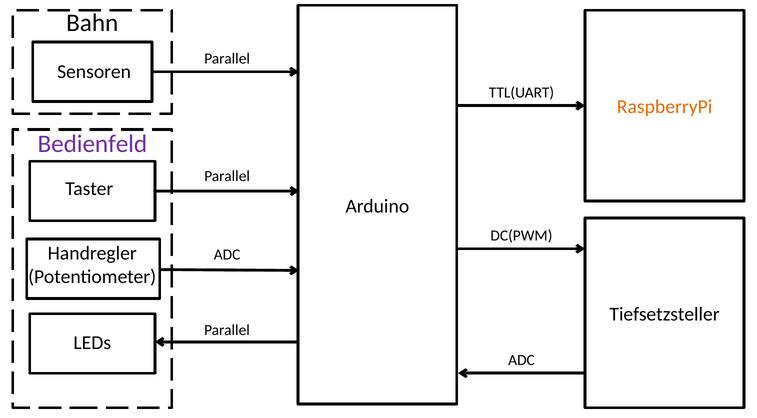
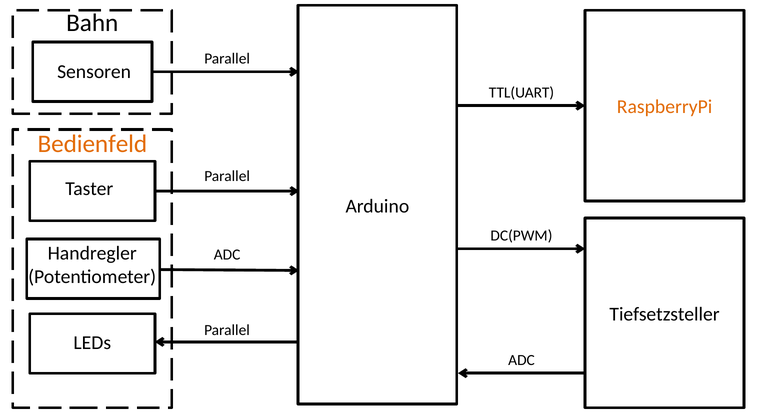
Bedienfeld colour: purple -> orange
